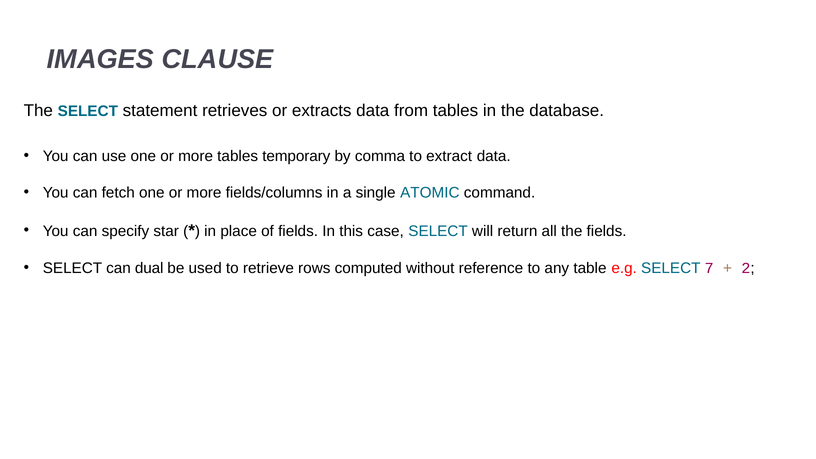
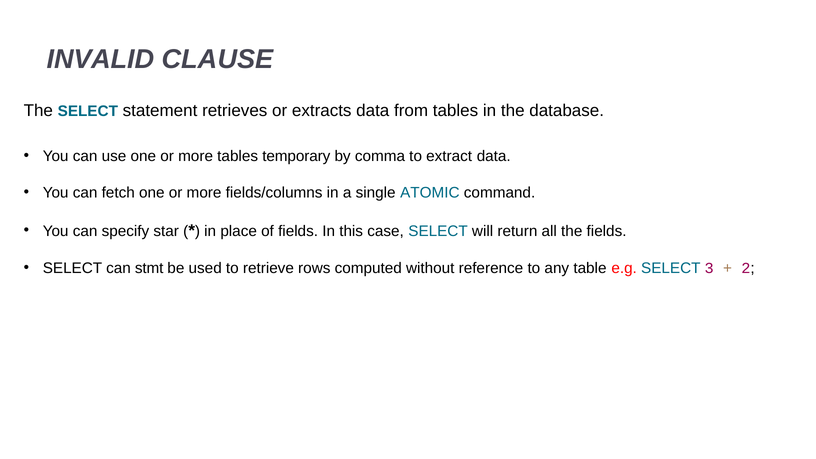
IMAGES: IMAGES -> INVALID
dual: dual -> stmt
7: 7 -> 3
